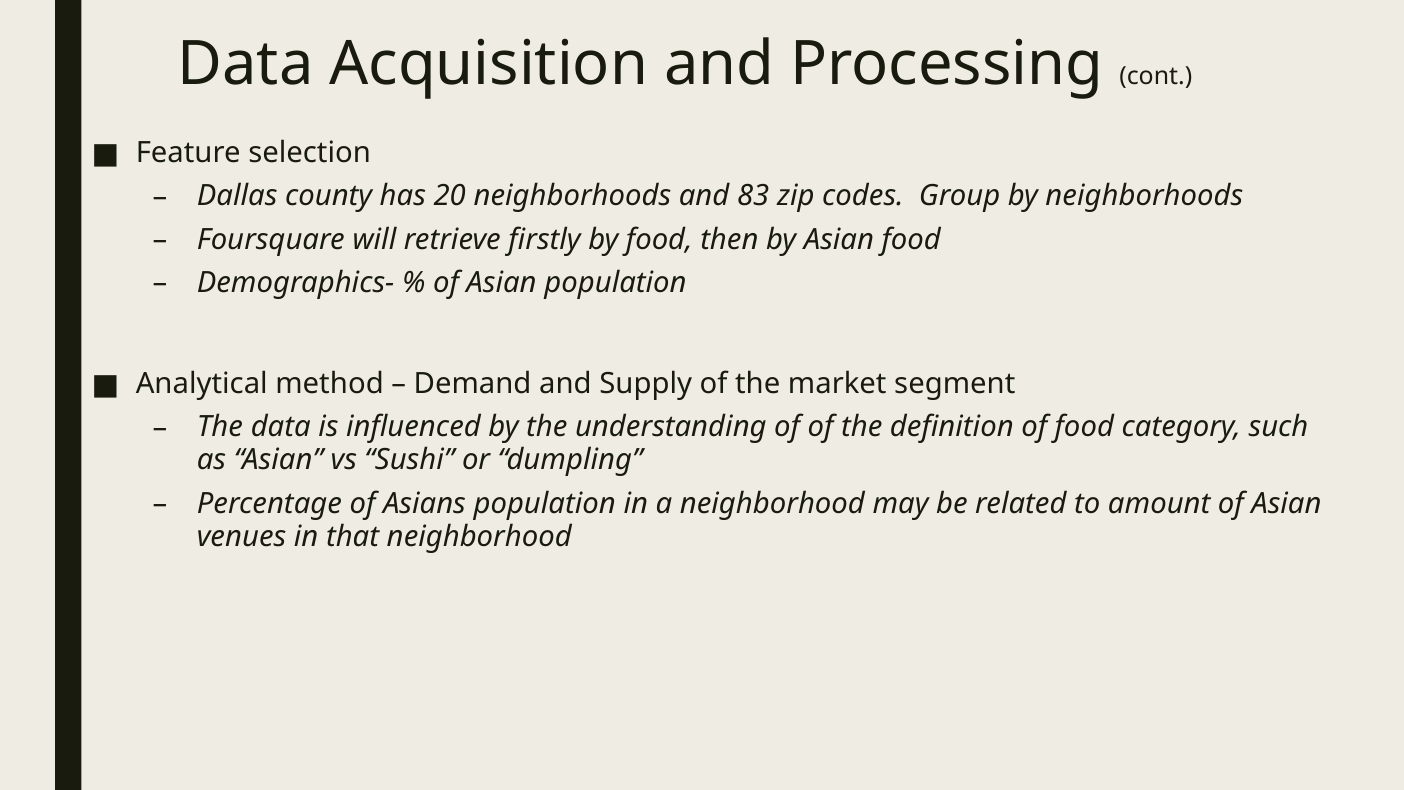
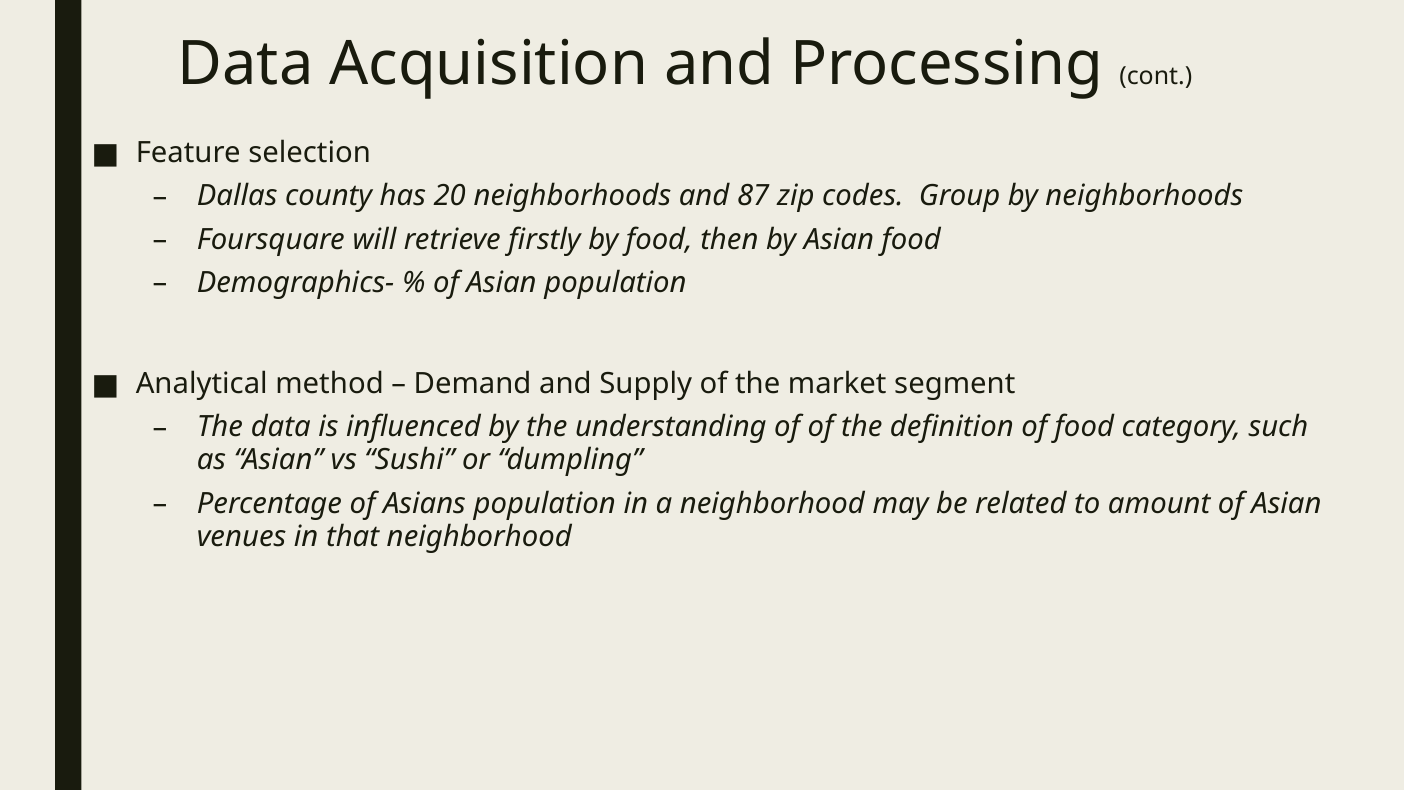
83: 83 -> 87
